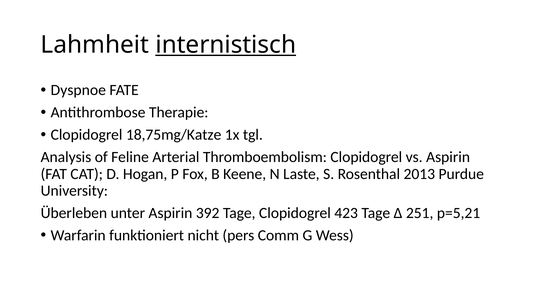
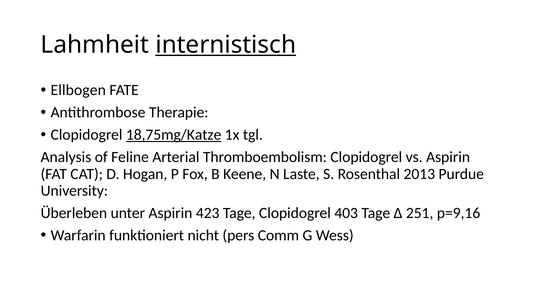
Dyspnoe: Dyspnoe -> Ellbogen
18,75mg/Katze underline: none -> present
392: 392 -> 423
423: 423 -> 403
p=5,21: p=5,21 -> p=9,16
